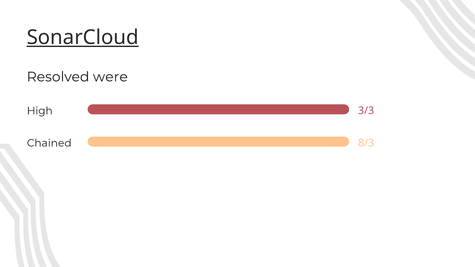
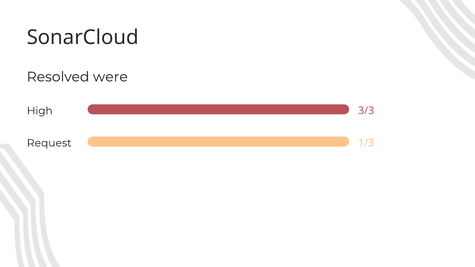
SonarCloud underline: present -> none
8/3: 8/3 -> 1/3
Chained: Chained -> Request
